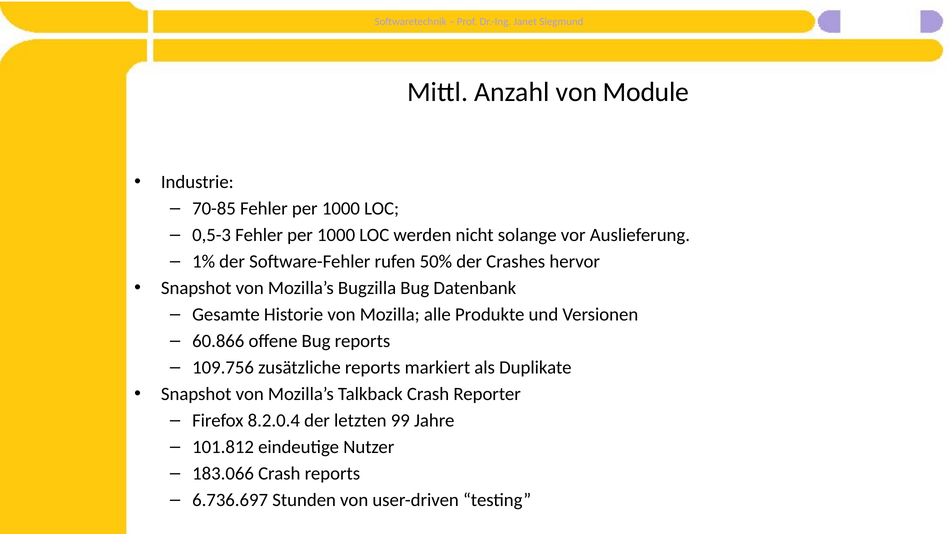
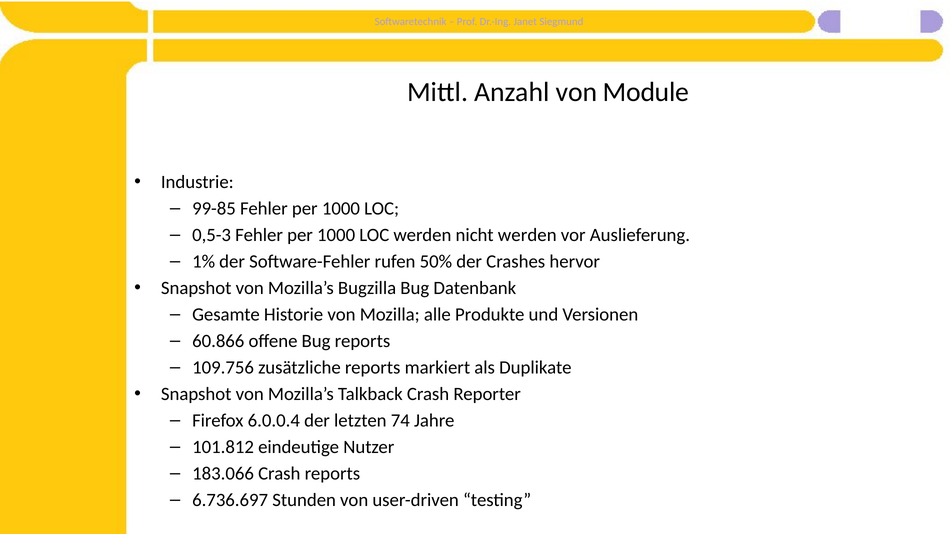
70-85: 70-85 -> 99-85
nicht solange: solange -> werden
8.2.0.4: 8.2.0.4 -> 6.0.0.4
99: 99 -> 74
